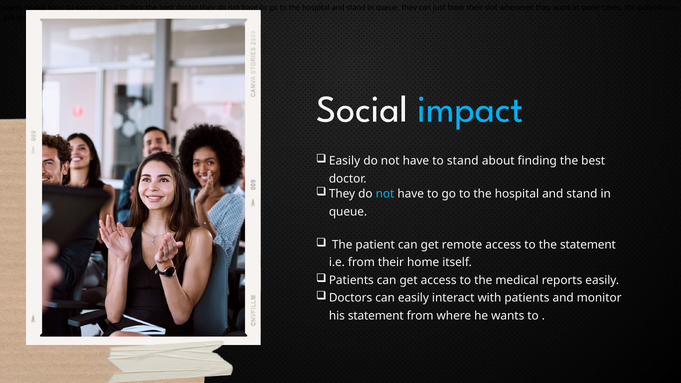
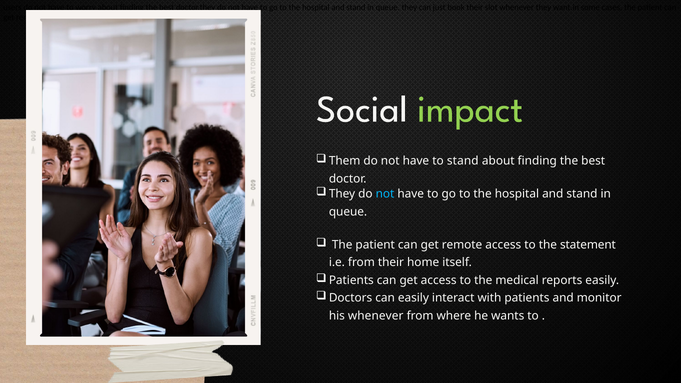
impact colour: light blue -> light green
Easily at (345, 161): Easily -> Them
his statement: statement -> whenever
